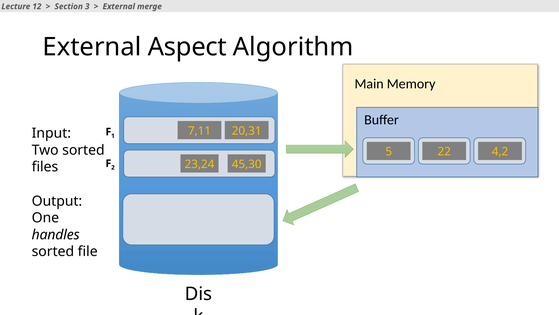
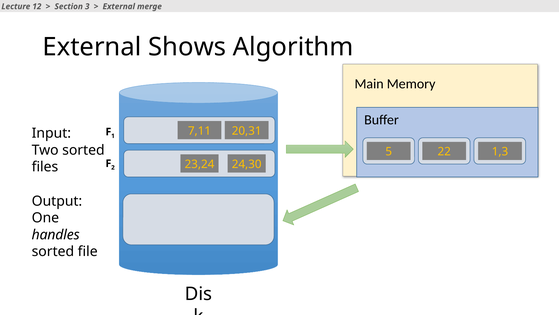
Aspect: Aspect -> Shows
4,2: 4,2 -> 1,3
45,30: 45,30 -> 24,30
